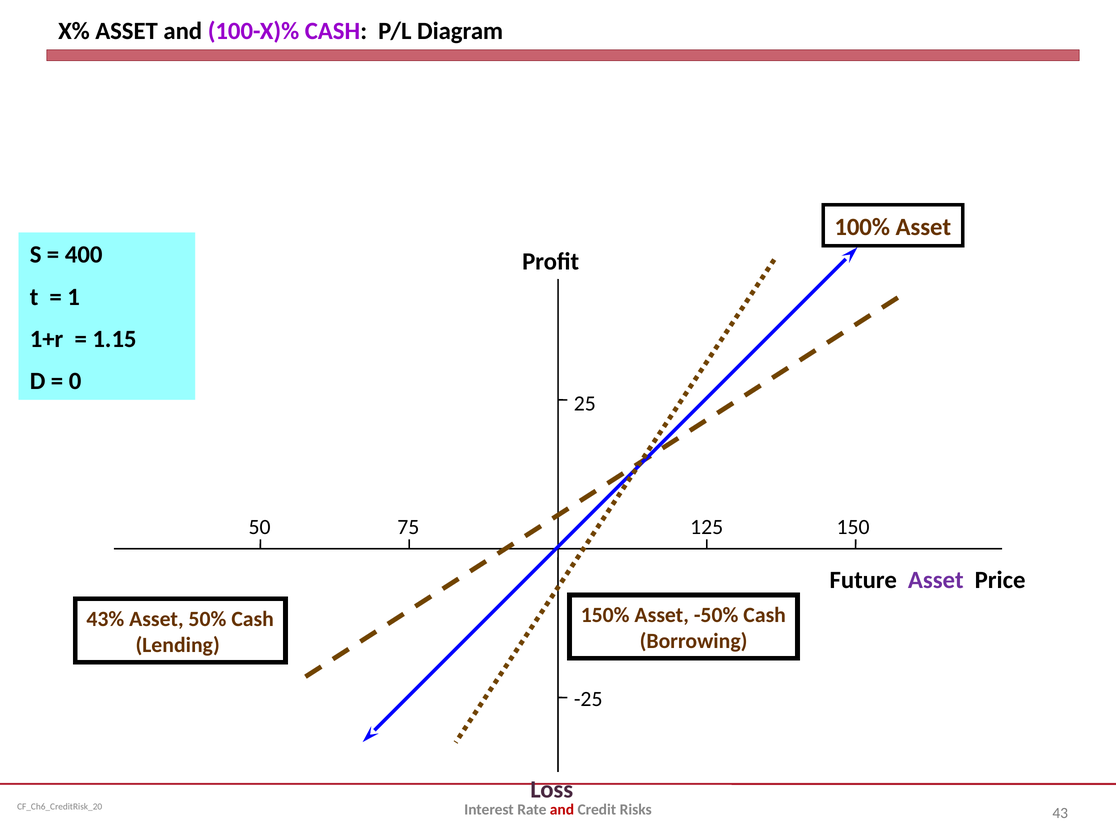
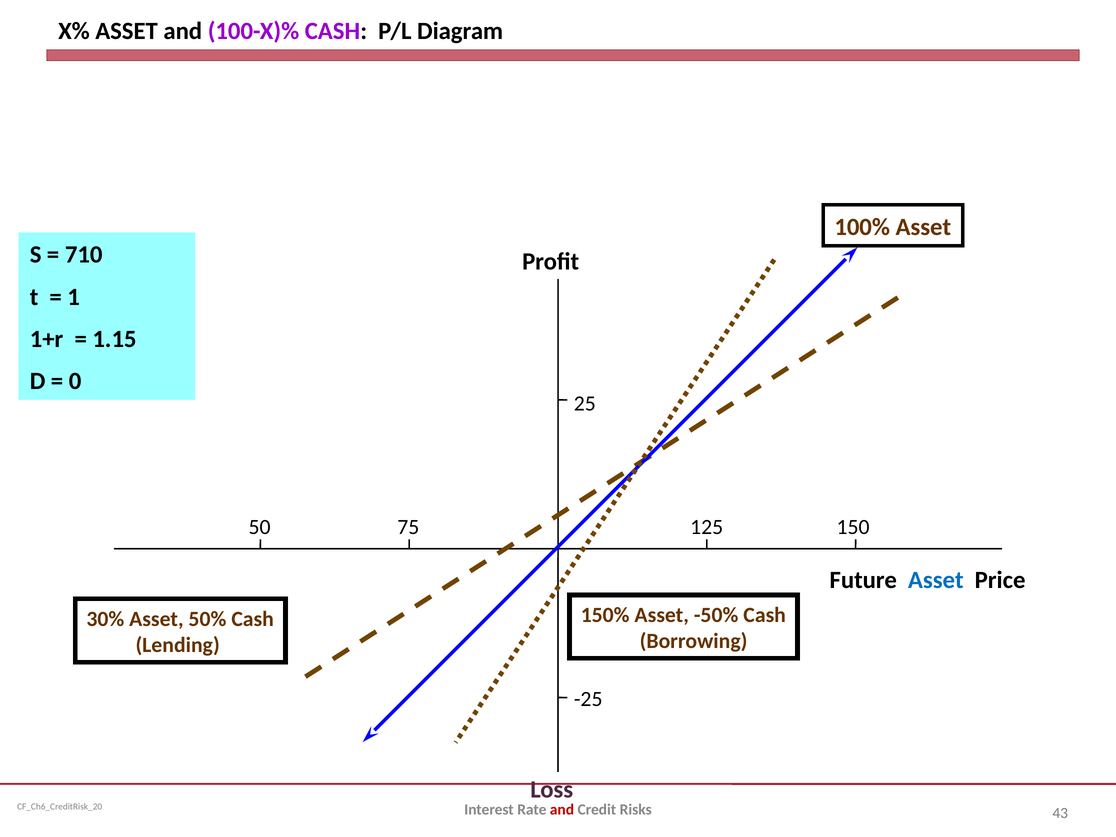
400: 400 -> 710
Asset at (936, 580) colour: purple -> blue
43%: 43% -> 30%
